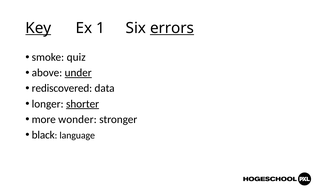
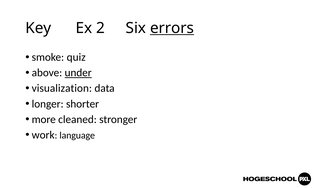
Key underline: present -> none
1: 1 -> 2
rediscovered: rediscovered -> visualization
shorter underline: present -> none
wonder: wonder -> cleaned
black: black -> work
